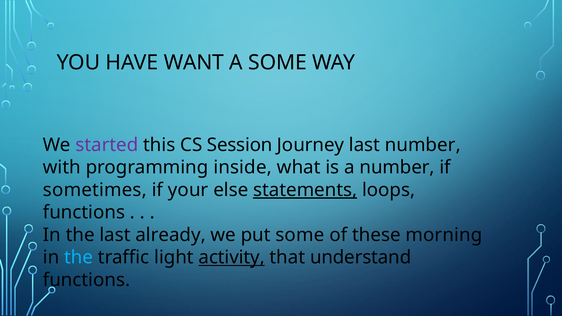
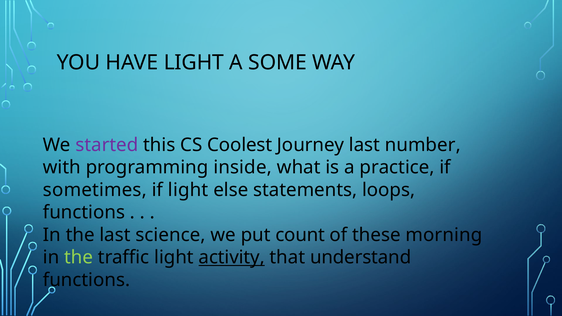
HAVE WANT: WANT -> LIGHT
Session: Session -> Coolest
a number: number -> practice
if your: your -> light
statements underline: present -> none
already: already -> science
put some: some -> count
the at (79, 257) colour: light blue -> light green
